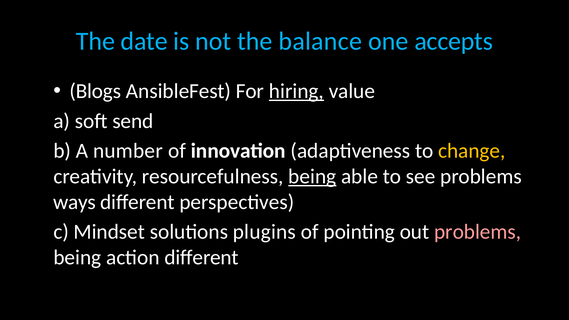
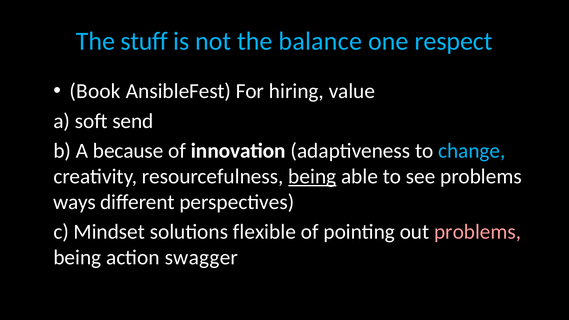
date: date -> stuff
accepts: accepts -> respect
Blogs: Blogs -> Book
hiring underline: present -> none
number: number -> because
change colour: yellow -> light blue
plugins: plugins -> flexible
action different: different -> swagger
